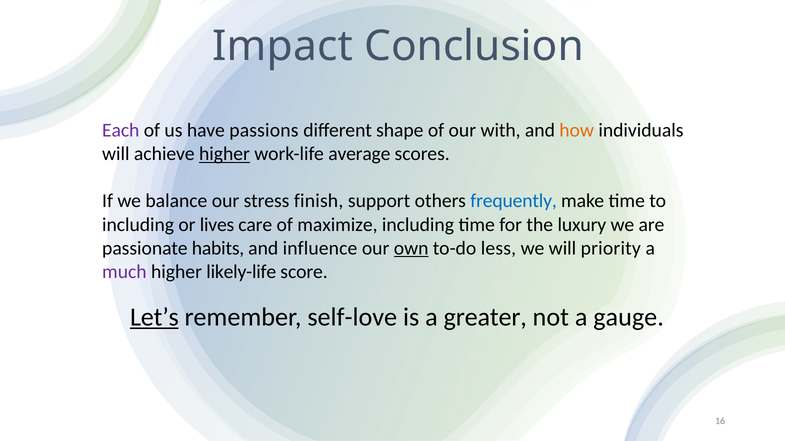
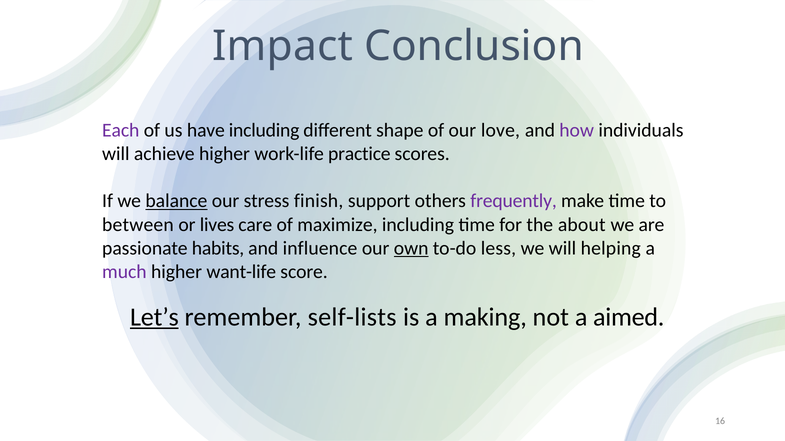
have passions: passions -> including
with: with -> love
how colour: orange -> purple
higher at (224, 154) underline: present -> none
average: average -> practice
balance underline: none -> present
frequently colour: blue -> purple
including at (138, 225): including -> between
luxury: luxury -> about
priority: priority -> helping
likely-life: likely-life -> want-life
self-love: self-love -> self-lists
greater: greater -> making
gauge: gauge -> aimed
